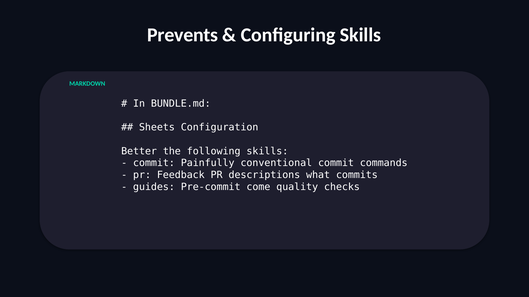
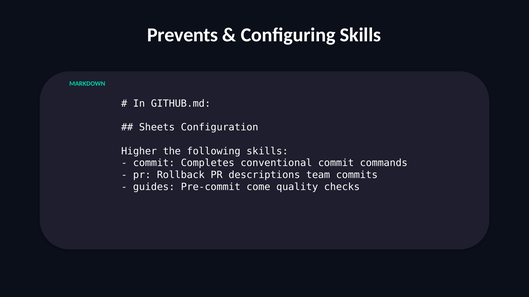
BUNDLE.md: BUNDLE.md -> GITHUB.md
Better: Better -> Higher
Painfully: Painfully -> Completes
Feedback: Feedback -> Rollback
what: what -> team
